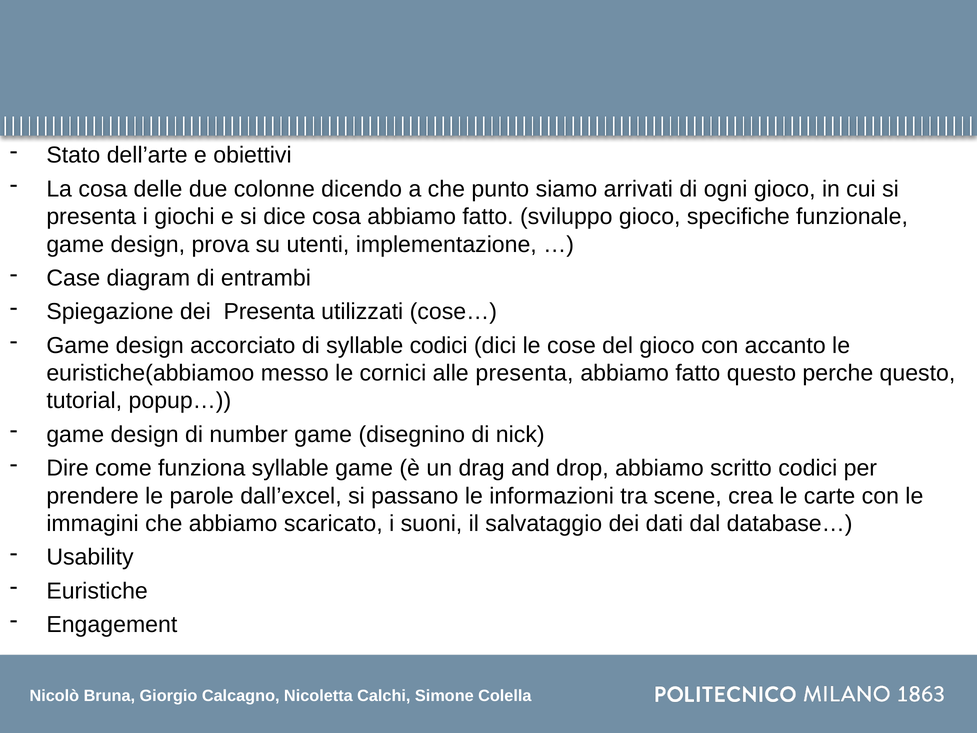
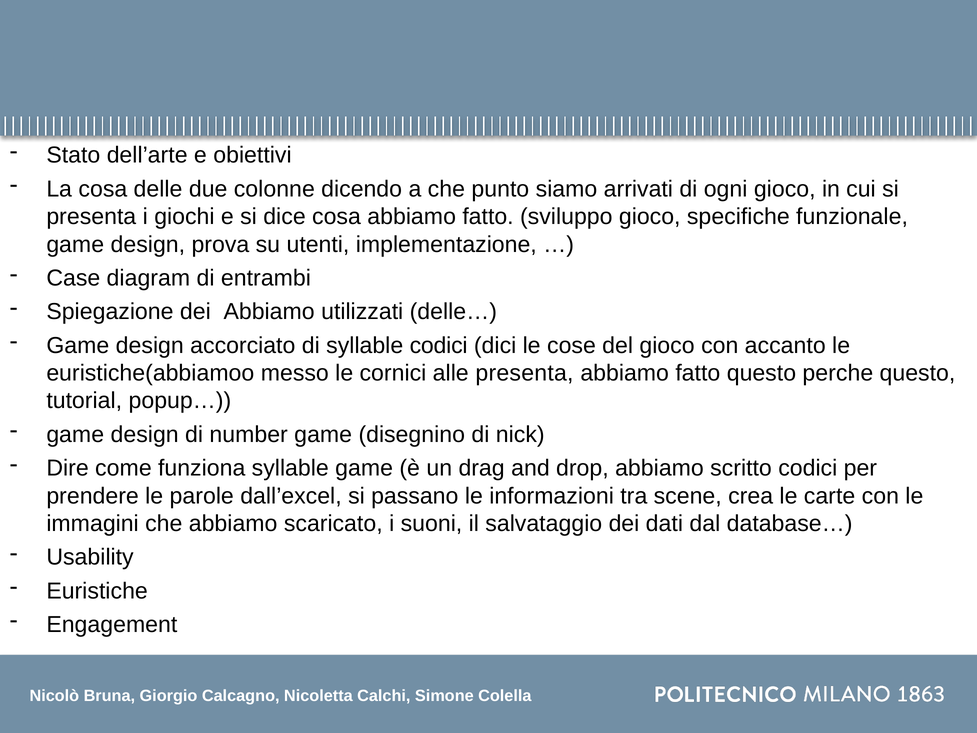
dei Presenta: Presenta -> Abbiamo
cose…: cose… -> delle…
